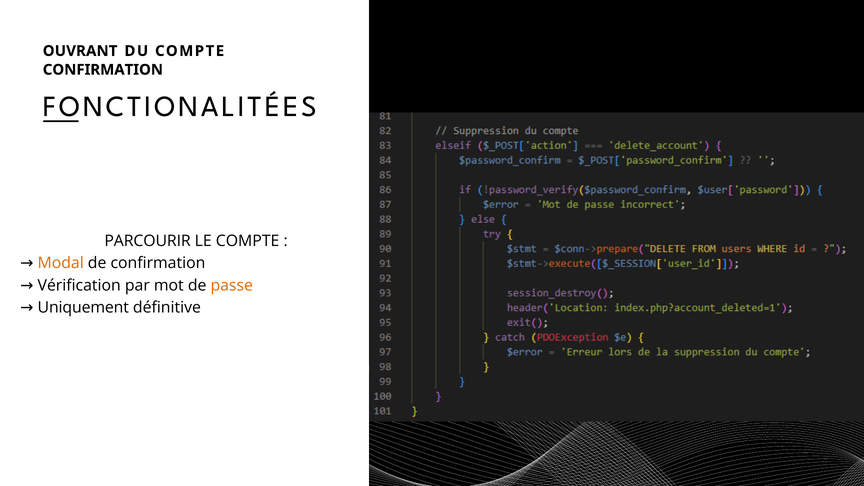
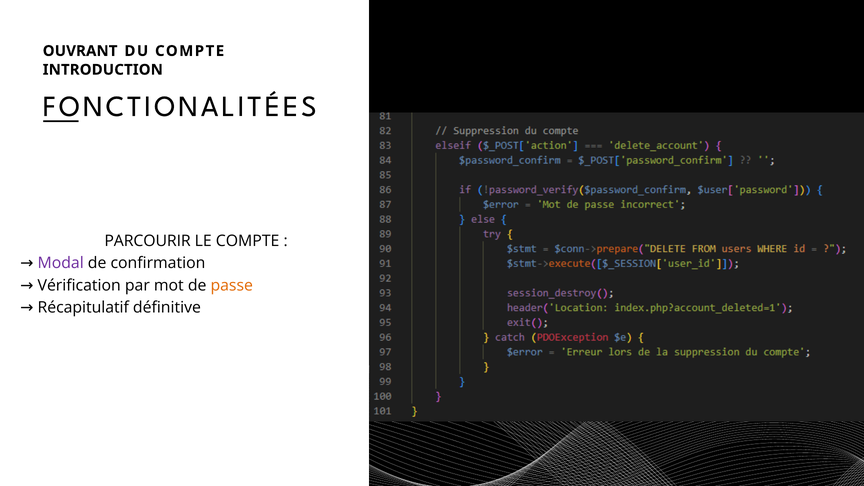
CONFIRMATION at (103, 70): CONFIRMATION -> INTRODUCTION
Modal colour: orange -> purple
Uniquement: Uniquement -> Récapitulatif
